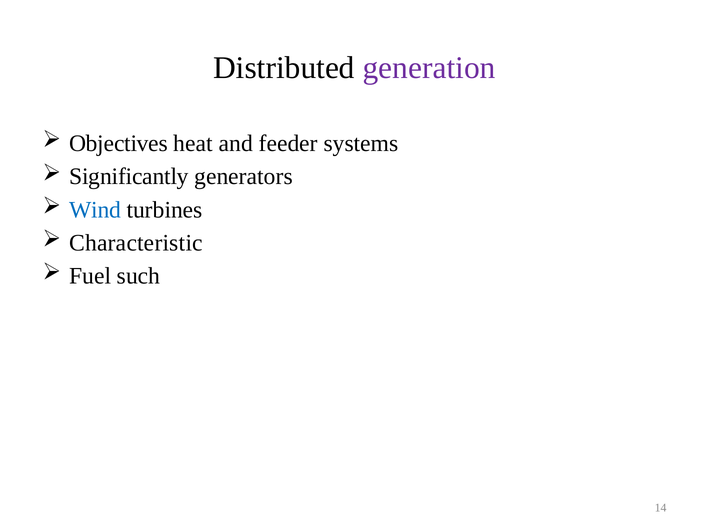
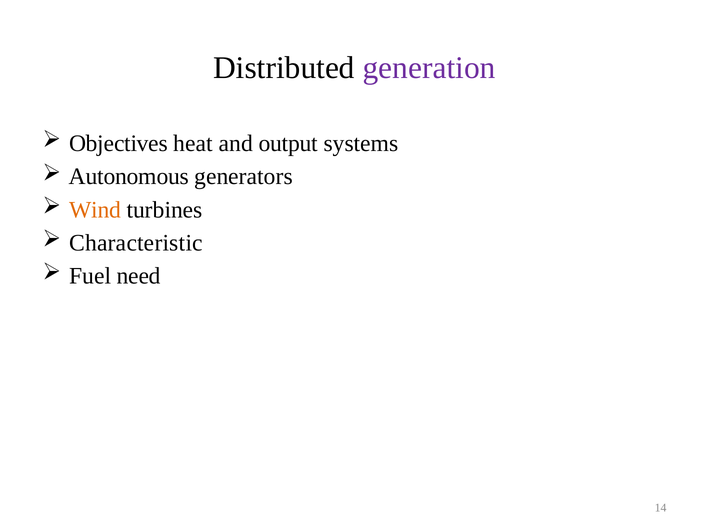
feeder: feeder -> output
Significantly: Significantly -> Autonomous
Wind colour: blue -> orange
such: such -> need
